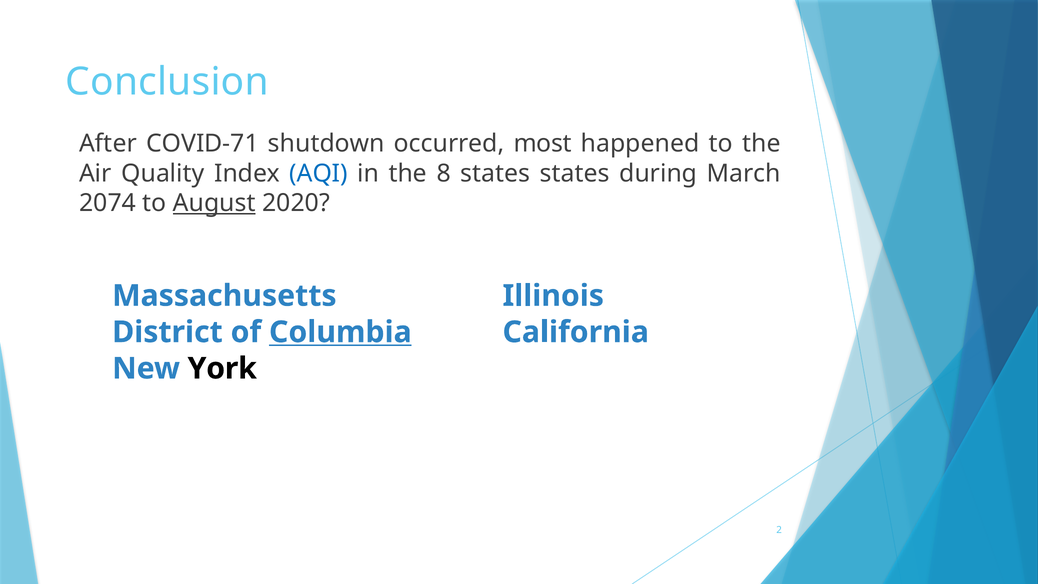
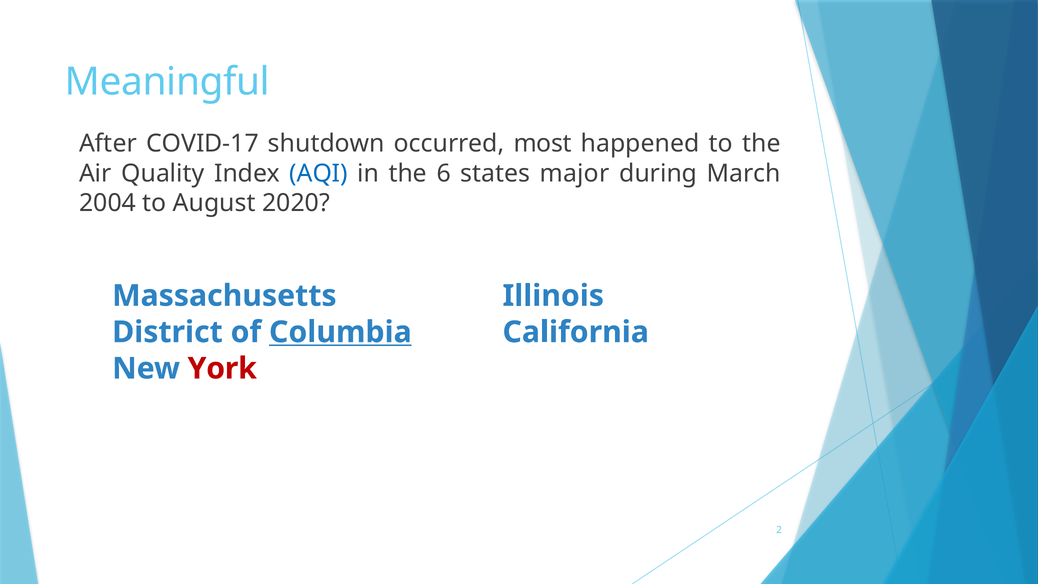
Conclusion: Conclusion -> Meaningful
COVID-71: COVID-71 -> COVID-17
8: 8 -> 6
states states: states -> major
2074: 2074 -> 2004
August underline: present -> none
York colour: black -> red
